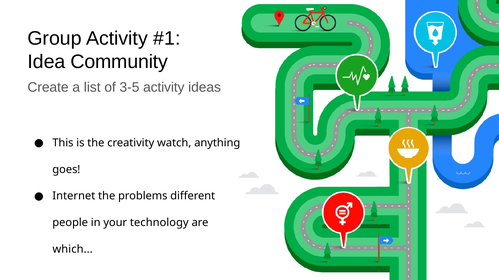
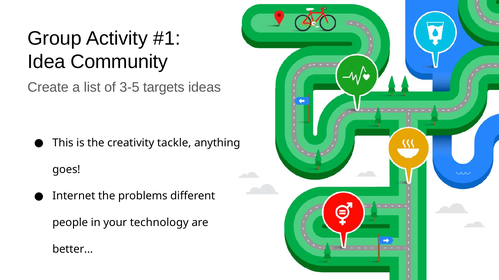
3-5 activity: activity -> targets
watch: watch -> tackle
which: which -> better
